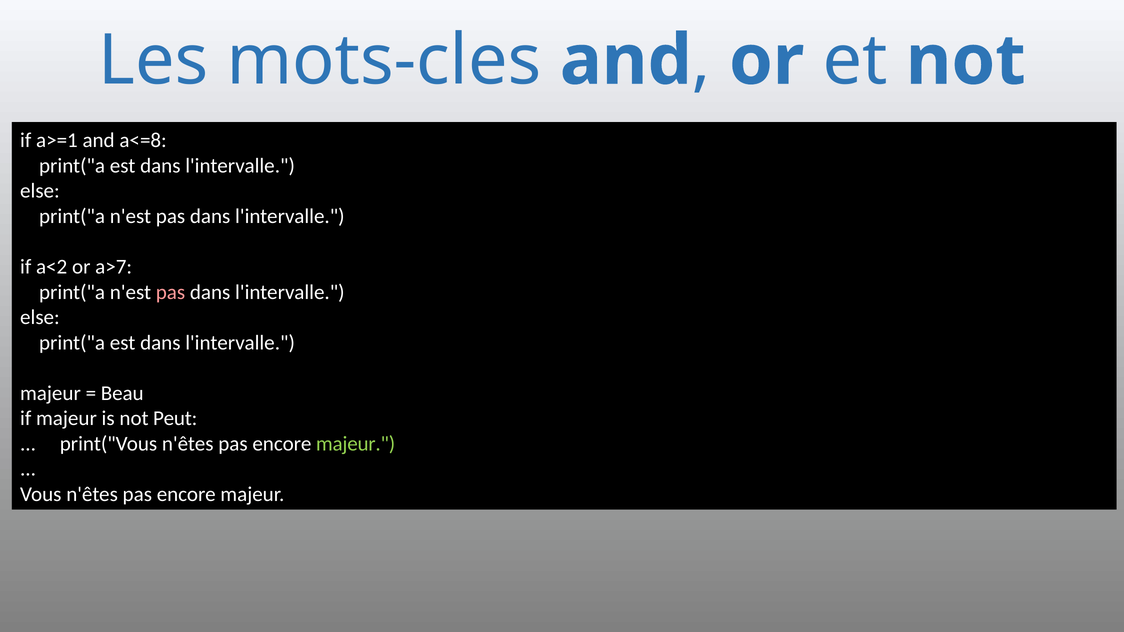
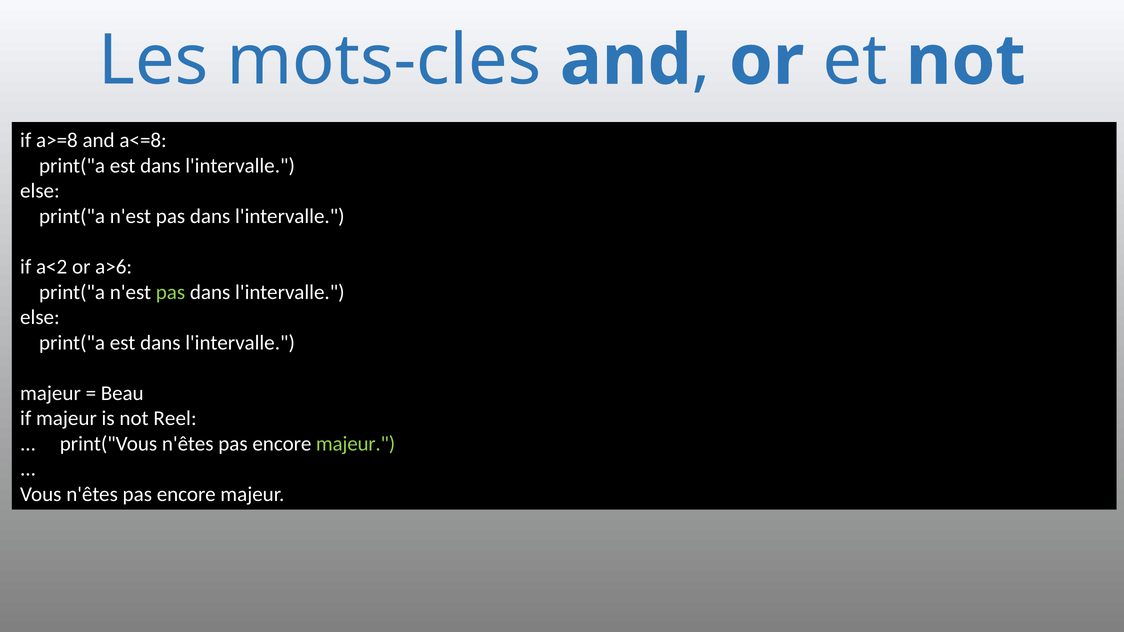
a>=1: a>=1 -> a>=8
a>7: a>7 -> a>6
pas at (170, 292) colour: pink -> light green
Peut: Peut -> Reel
